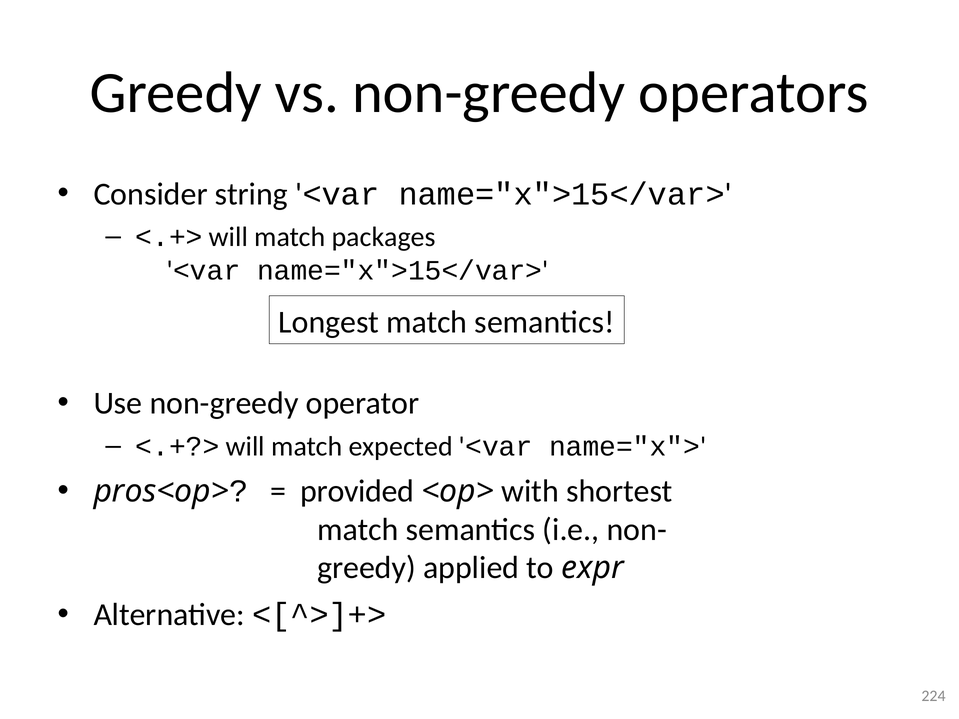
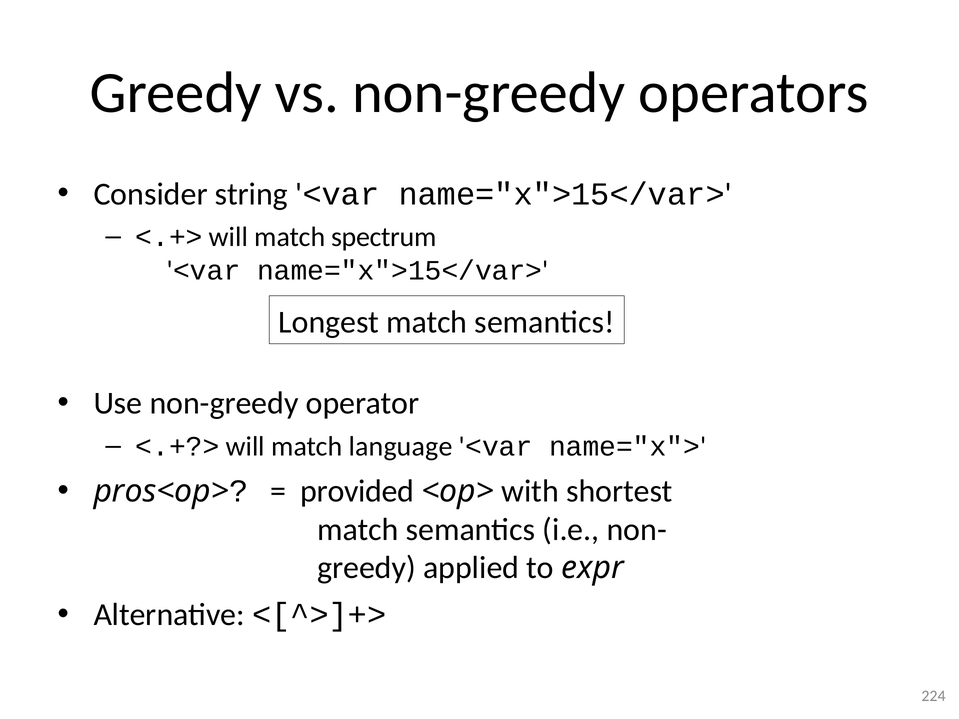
packages: packages -> spectrum
expected: expected -> language
